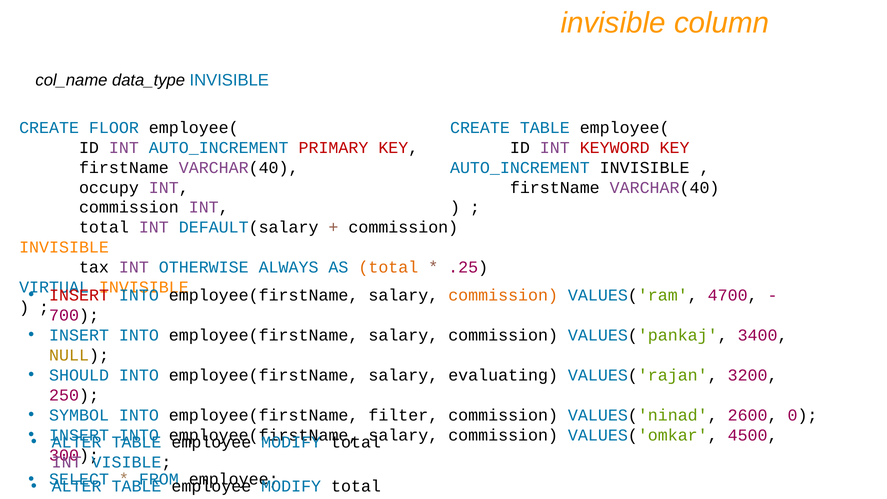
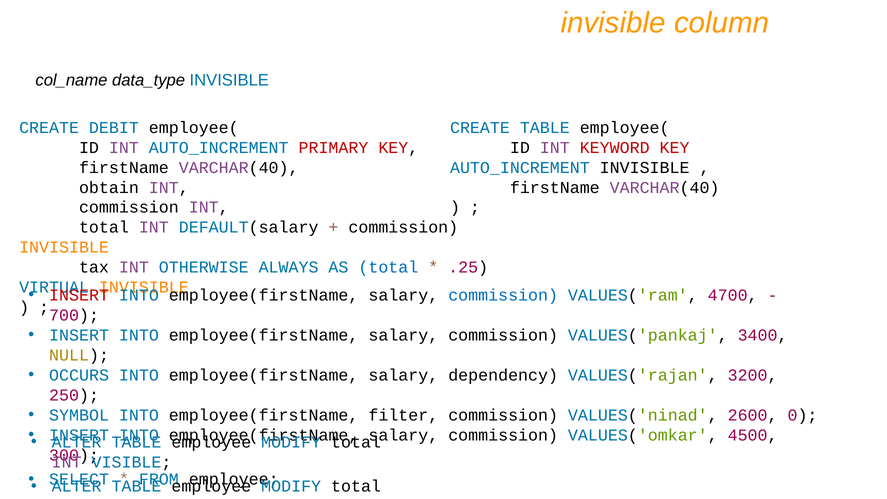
FLOOR: FLOOR -> DEBIT
occupy: occupy -> obtain
total at (388, 267) colour: orange -> blue
commission at (503, 295) colour: orange -> blue
SHOULD: SHOULD -> OCCURS
evaluating: evaluating -> dependency
